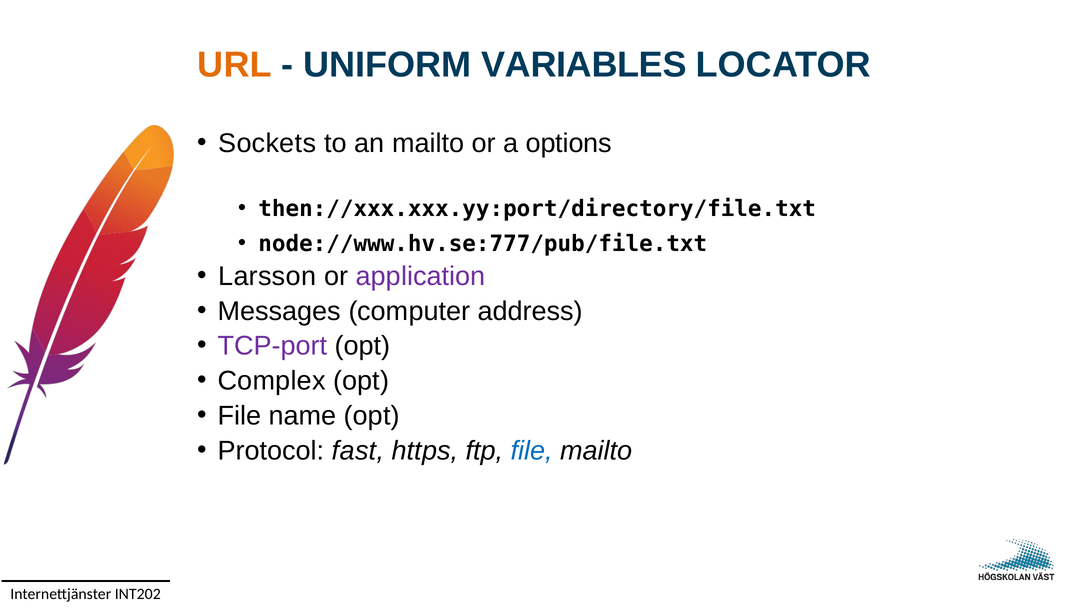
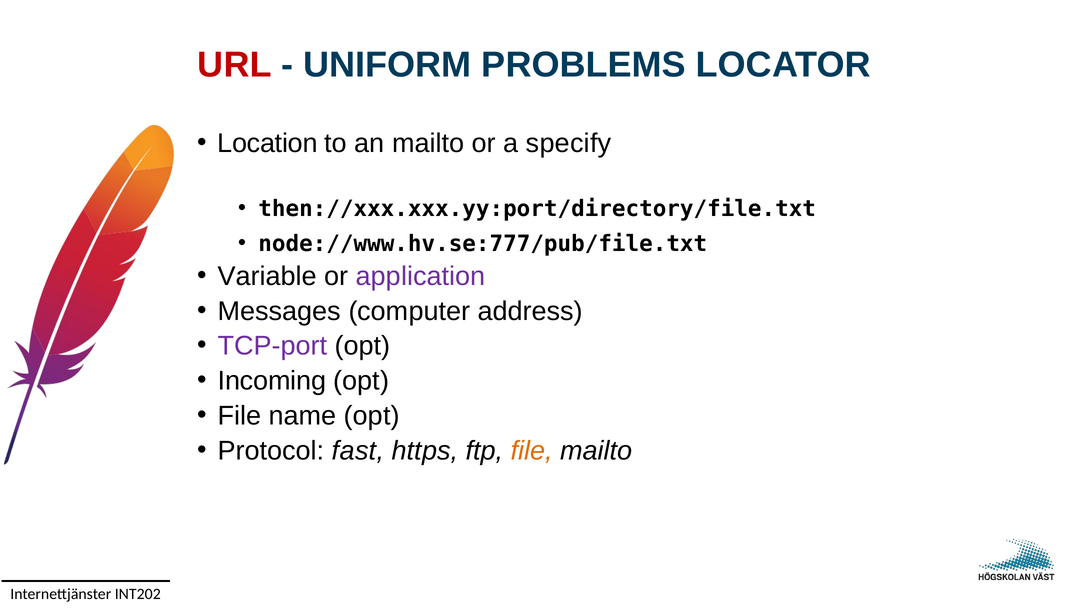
URL colour: orange -> red
VARIABLES: VARIABLES -> PROBLEMS
Sockets: Sockets -> Location
options: options -> specify
Larsson: Larsson -> Variable
Complex: Complex -> Incoming
file at (532, 451) colour: blue -> orange
